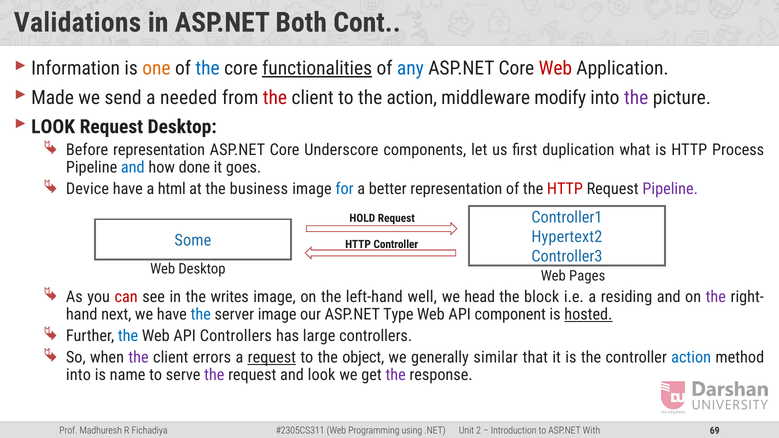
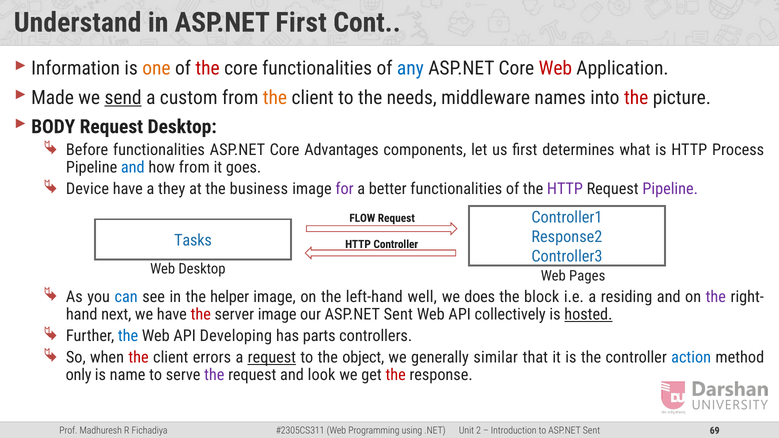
Validations: Validations -> Understand
ASP.NET Both: Both -> First
the at (208, 68) colour: blue -> red
functionalities at (317, 68) underline: present -> none
send underline: none -> present
needed: needed -> custom
the at (275, 98) colour: red -> orange
the action: action -> needs
modify: modify -> names
the at (636, 98) colour: purple -> red
LOOK at (53, 127): LOOK -> BODY
Before representation: representation -> functionalities
Underscore: Underscore -> Advantages
duplication: duplication -> determines
how done: done -> from
html: html -> they
for colour: blue -> purple
better representation: representation -> functionalities
HTTP at (565, 189) colour: red -> purple
HOLD: HOLD -> FLOW
Hypertext2: Hypertext2 -> Response2
Some: Some -> Tasks
can colour: red -> blue
writes: writes -> helper
head: head -> does
the at (201, 315) colour: blue -> red
our ASP.NET Type: Type -> Sent
component: component -> collectively
API Controllers: Controllers -> Developing
large: large -> parts
the at (139, 358) colour: purple -> red
into at (78, 375): into -> only
the at (396, 375) colour: purple -> red
to ASP.NET With: With -> Sent
